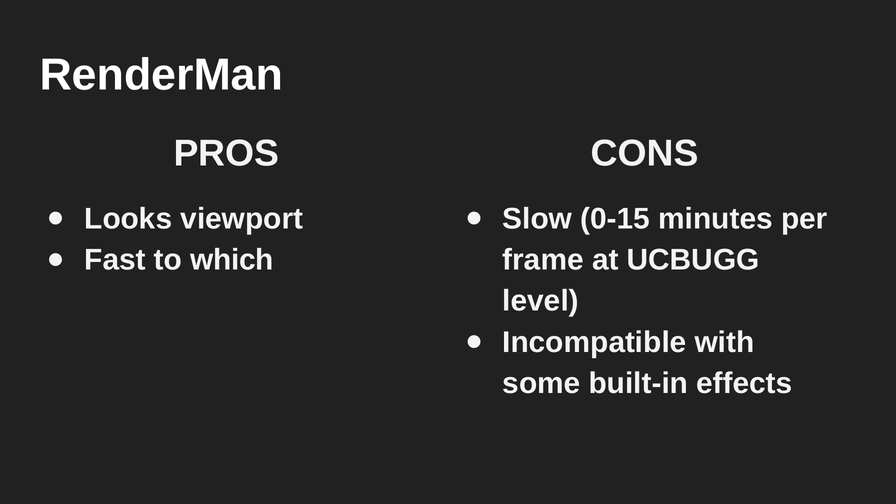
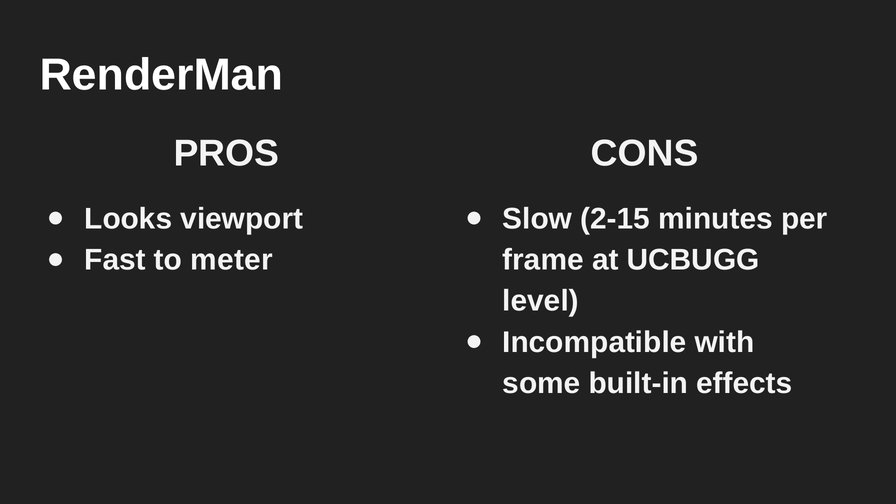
0-15: 0-15 -> 2-15
which: which -> meter
